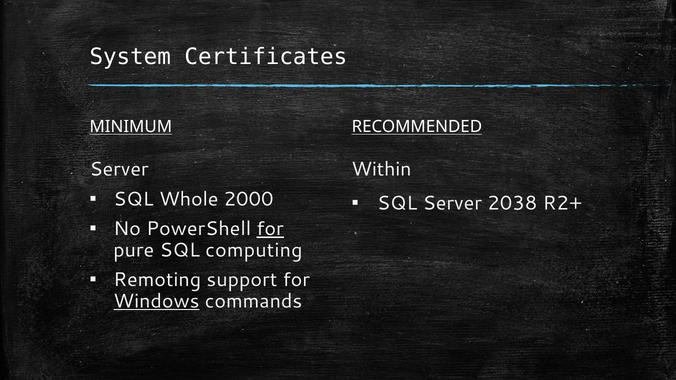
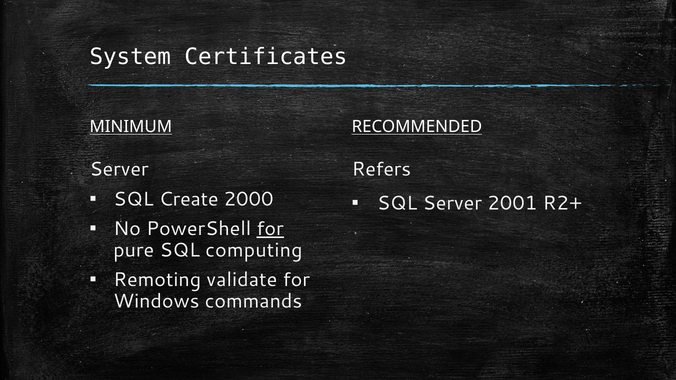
Within: Within -> Refers
Whole: Whole -> Create
2038: 2038 -> 2001
support: support -> validate
Windows underline: present -> none
